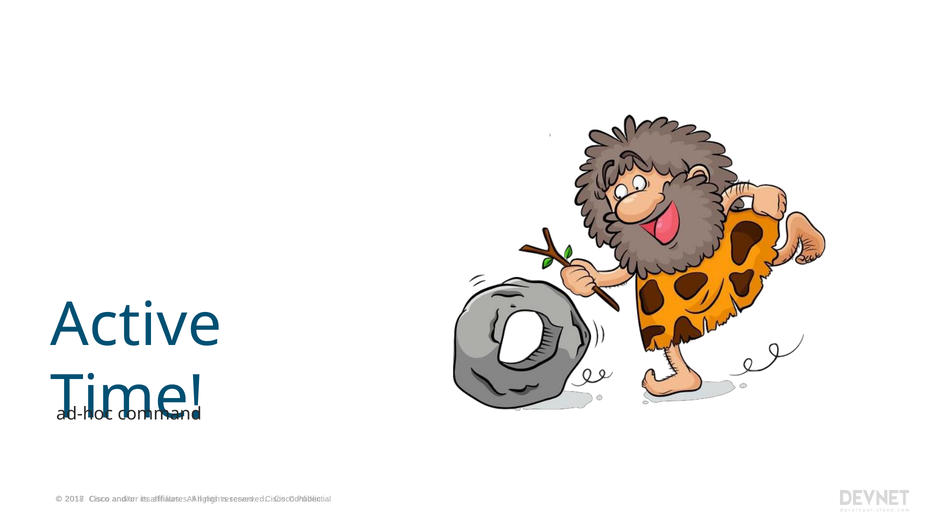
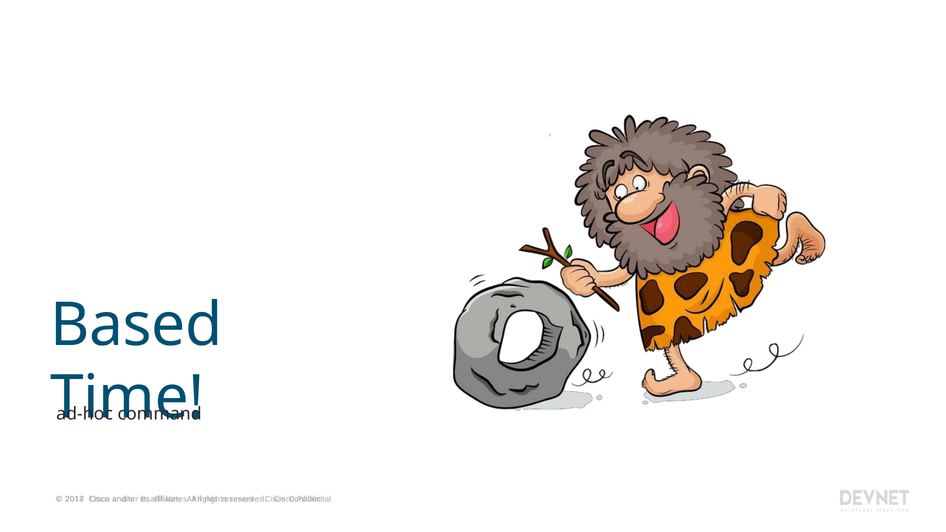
Active: Active -> Based
